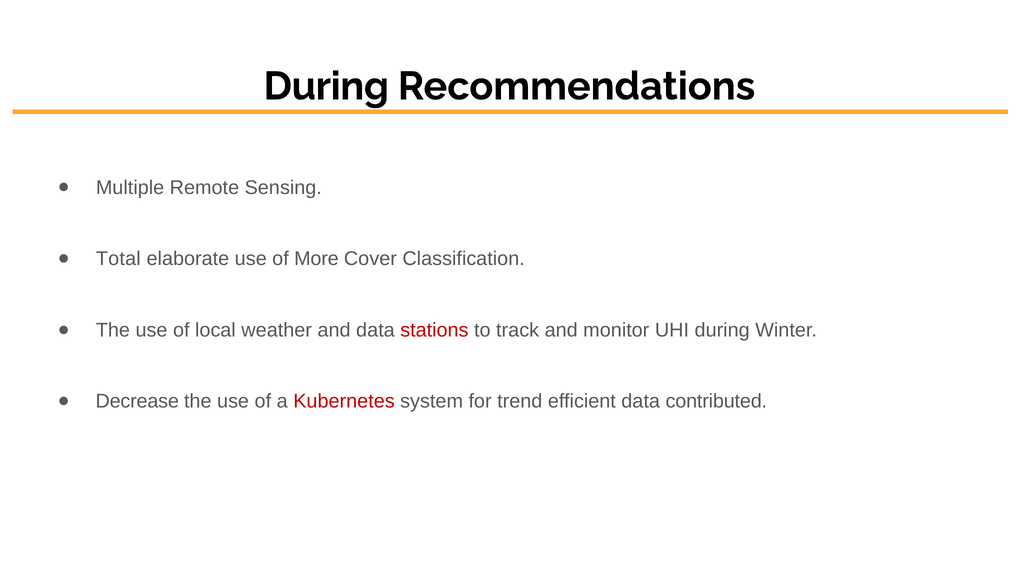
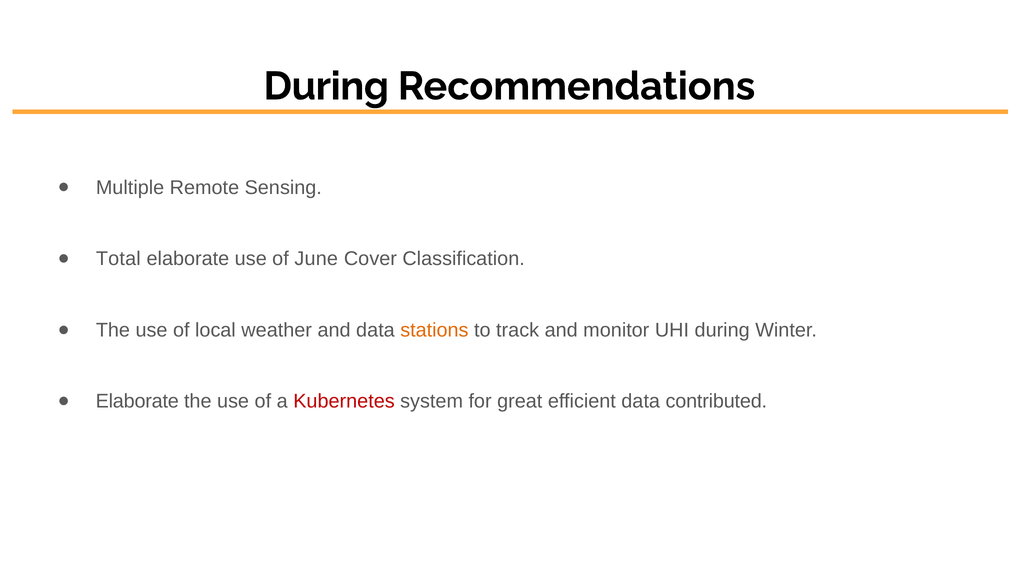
More: More -> June
stations colour: red -> orange
Decrease at (137, 402): Decrease -> Elaborate
trend: trend -> great
